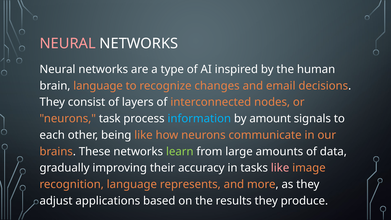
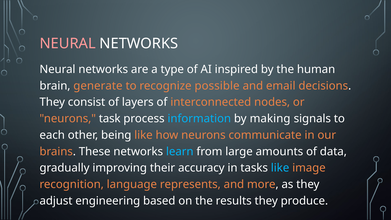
brain language: language -> generate
changes: changes -> possible
amount: amount -> making
learn colour: light green -> light blue
like at (280, 168) colour: pink -> light blue
applications: applications -> engineering
